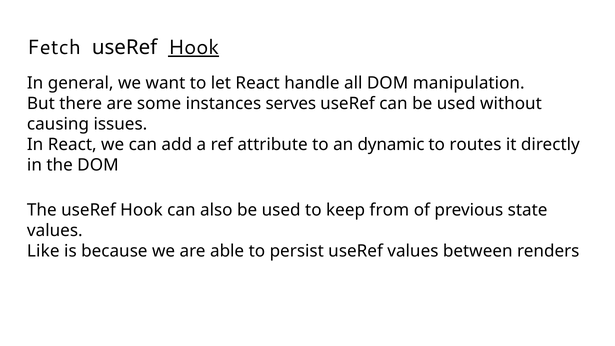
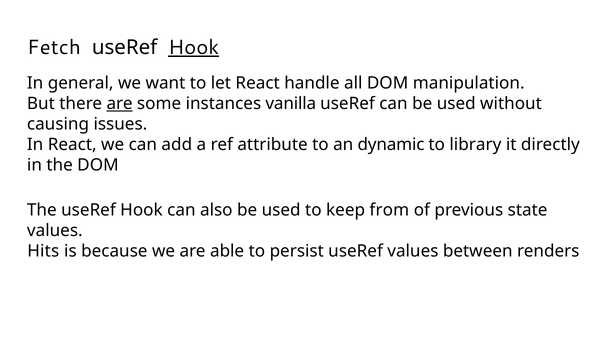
are at (120, 103) underline: none -> present
serves: serves -> vanilla
routes: routes -> library
Like: Like -> Hits
